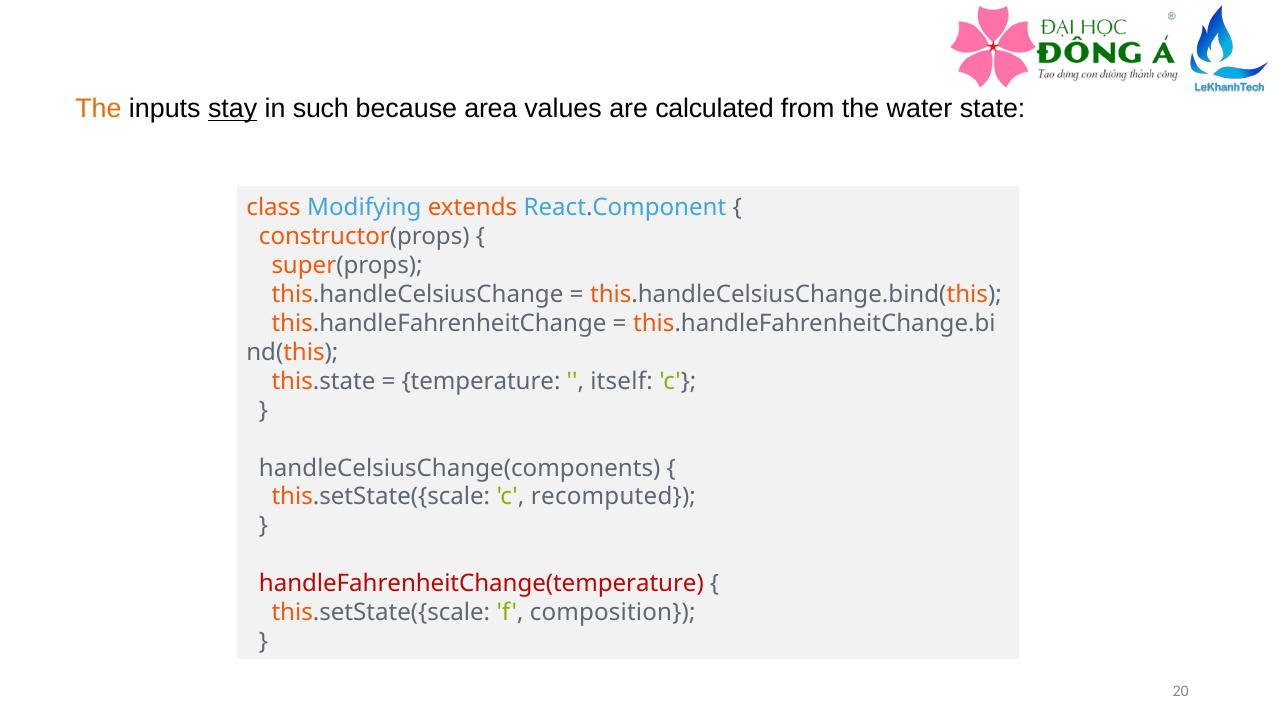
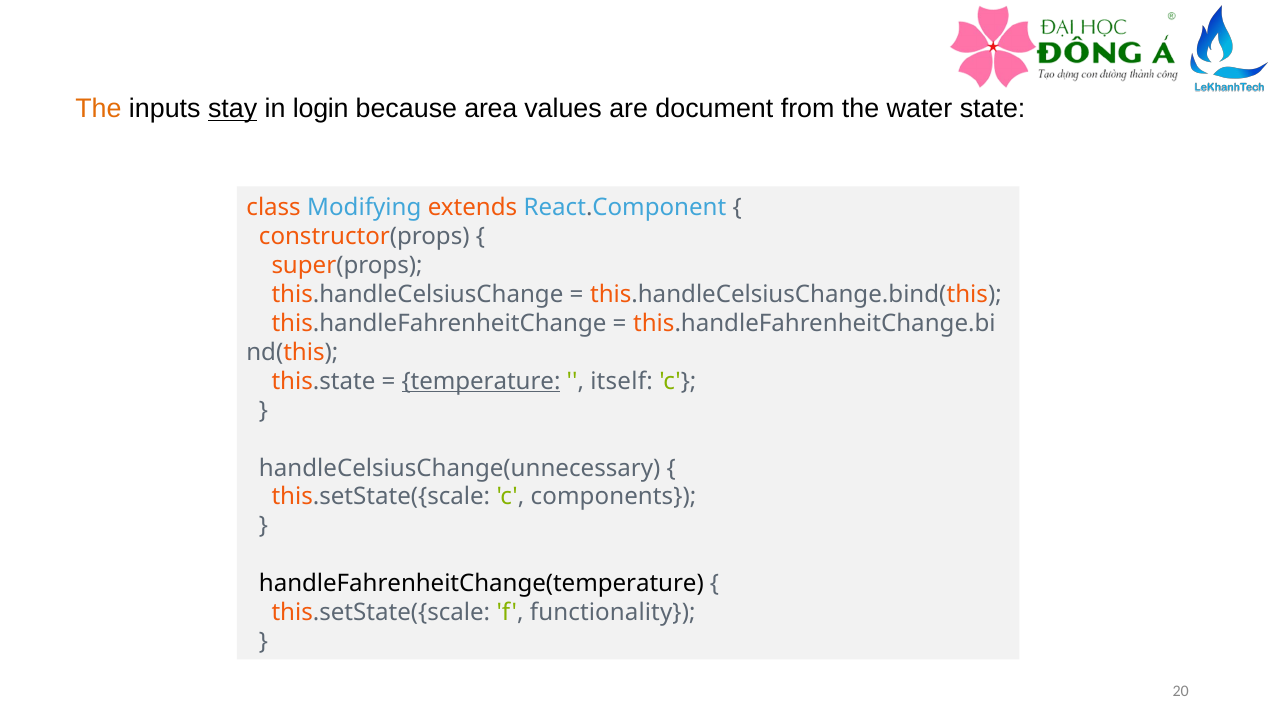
such: such -> login
calculated: calculated -> document
temperature underline: none -> present
handleCelsiusChange(components: handleCelsiusChange(components -> handleCelsiusChange(unnecessary
recomputed: recomputed -> components
handleFahrenheitChange(temperature colour: red -> black
composition: composition -> functionality
